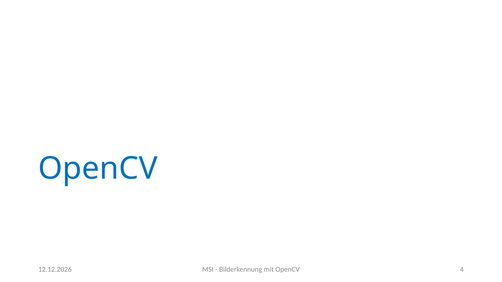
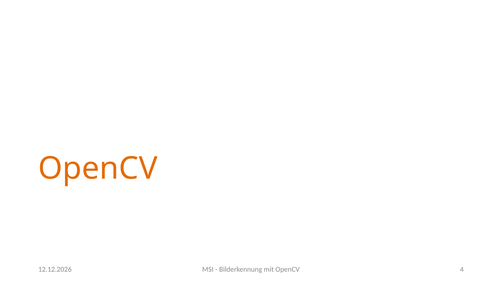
OpenCV at (98, 169) colour: blue -> orange
